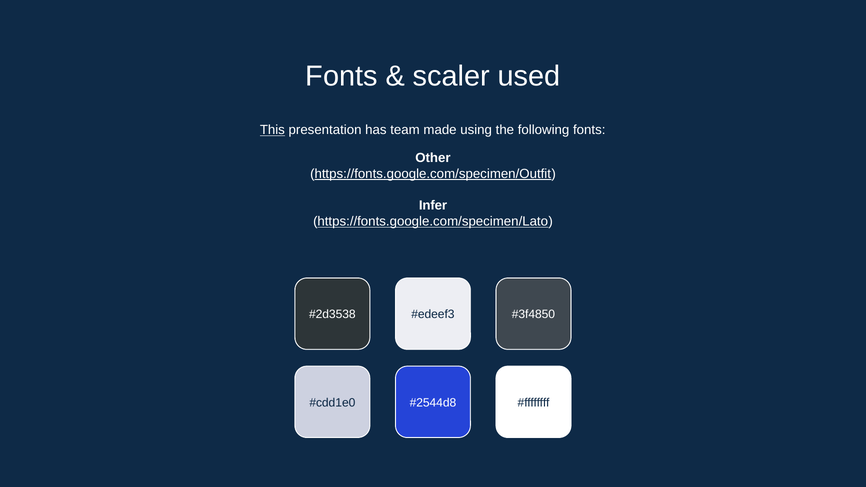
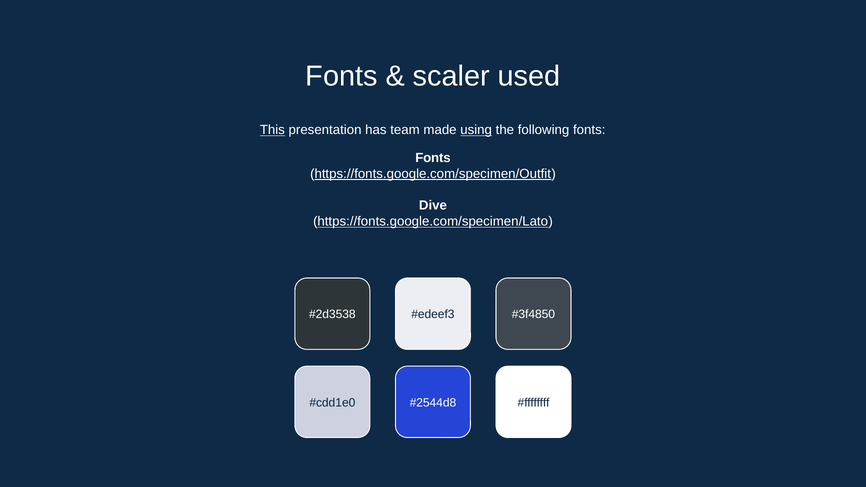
using underline: none -> present
Other at (433, 158): Other -> Fonts
Infer: Infer -> Dive
